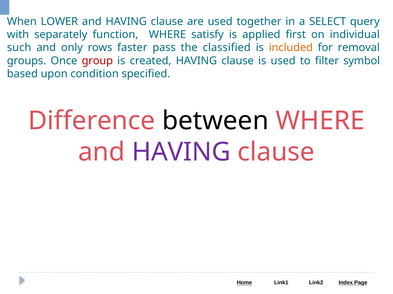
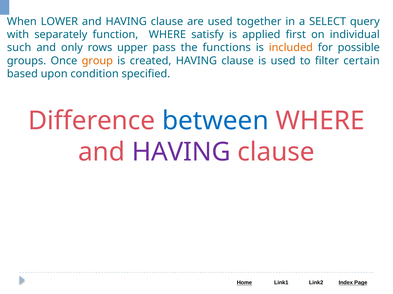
faster: faster -> upper
classified: classified -> functions
removal: removal -> possible
group colour: red -> orange
symbol: symbol -> certain
between colour: black -> blue
